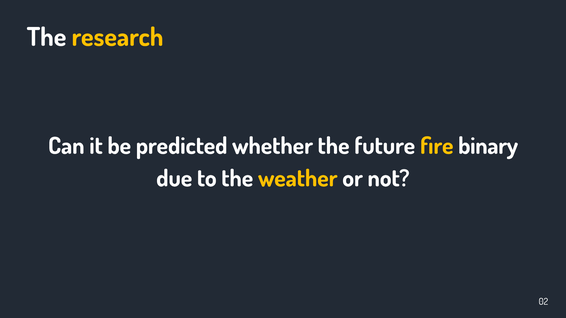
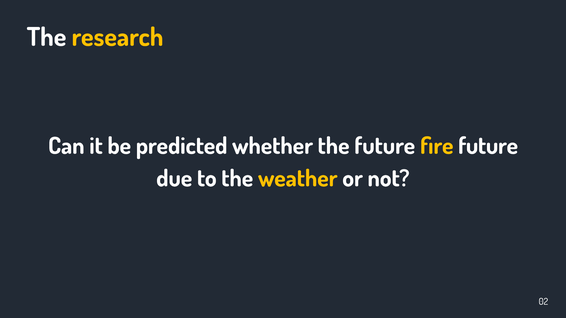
fire binary: binary -> future
